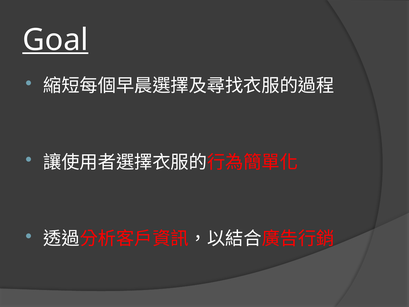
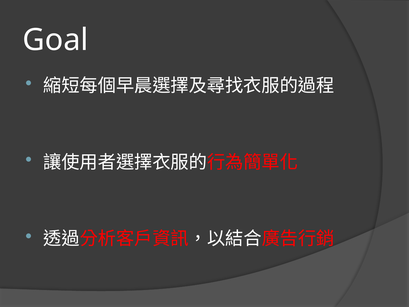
Goal underline: present -> none
